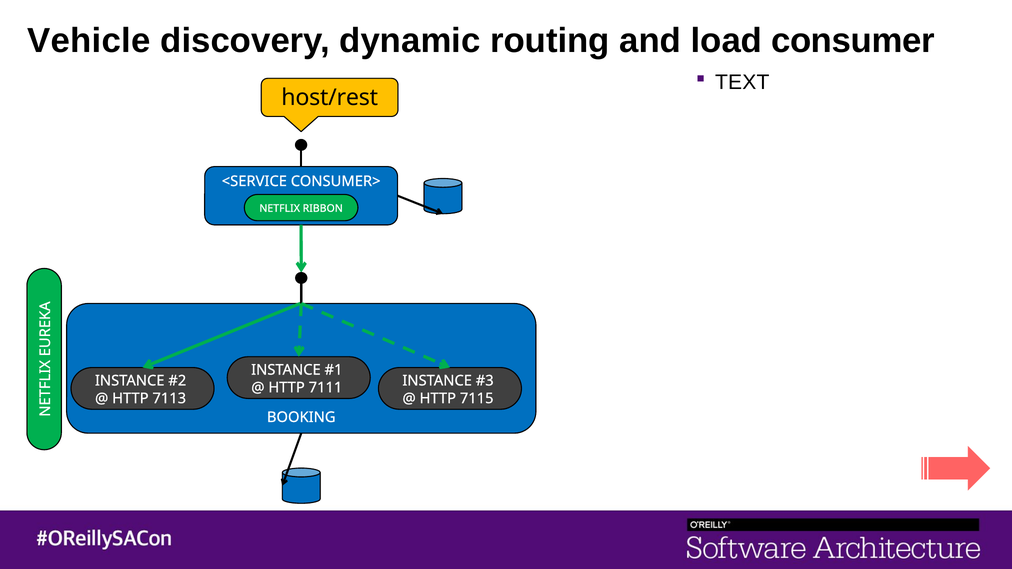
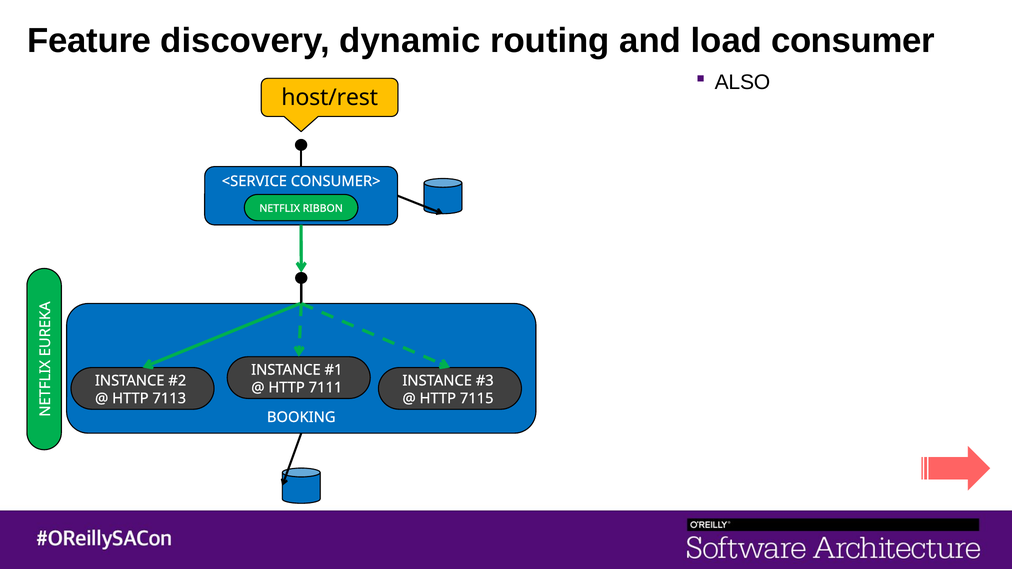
Vehicle: Vehicle -> Feature
TEXT: TEXT -> ALSO
